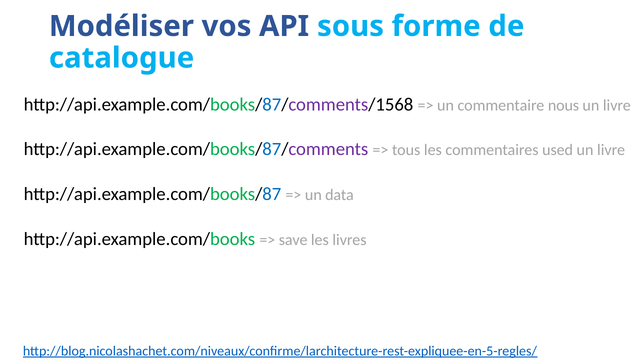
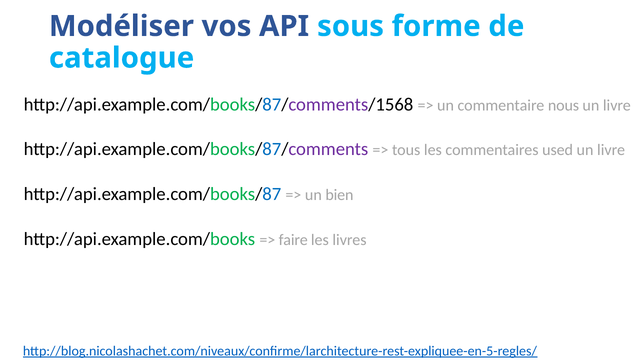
data: data -> bien
save: save -> faire
